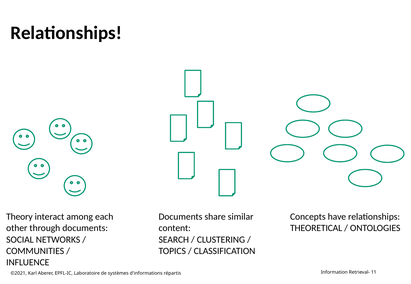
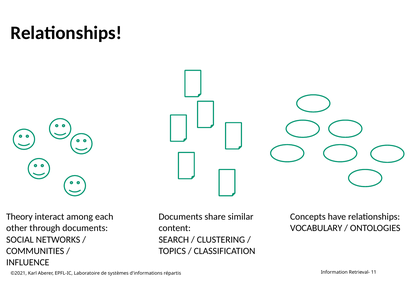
THEORETICAL: THEORETICAL -> VOCABULARY
